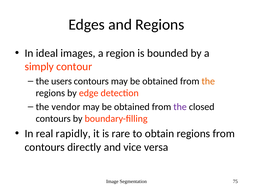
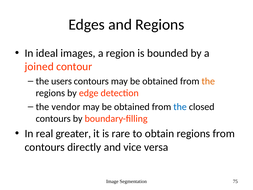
simply: simply -> joined
the at (180, 107) colour: purple -> blue
rapidly: rapidly -> greater
